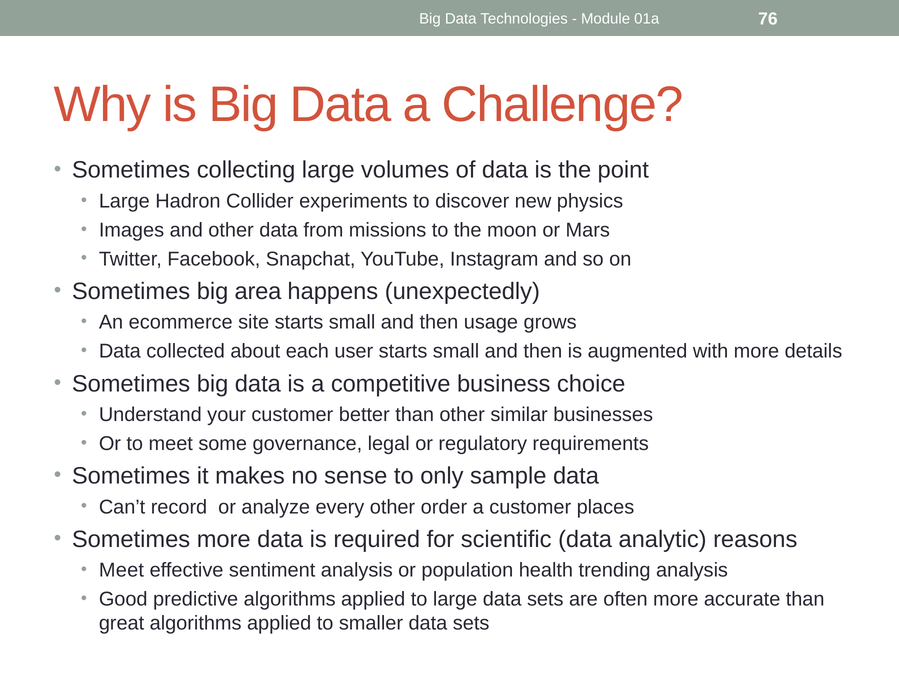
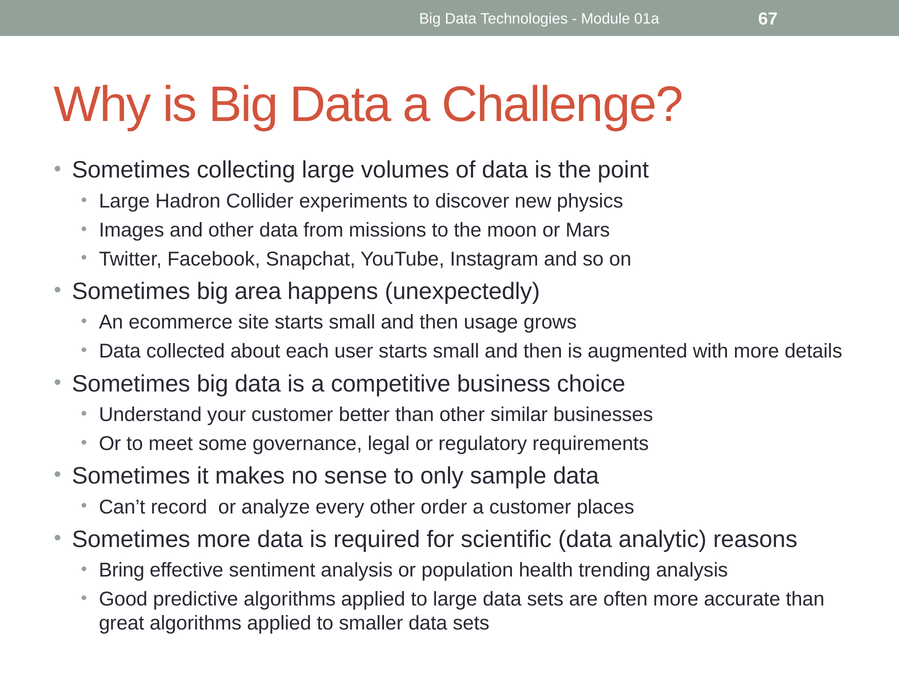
76: 76 -> 67
Meet at (121, 571): Meet -> Bring
